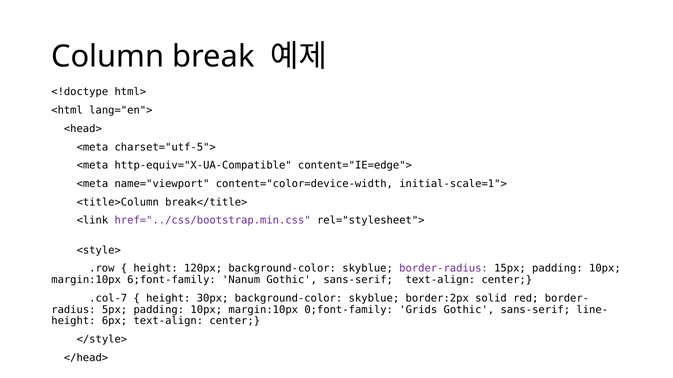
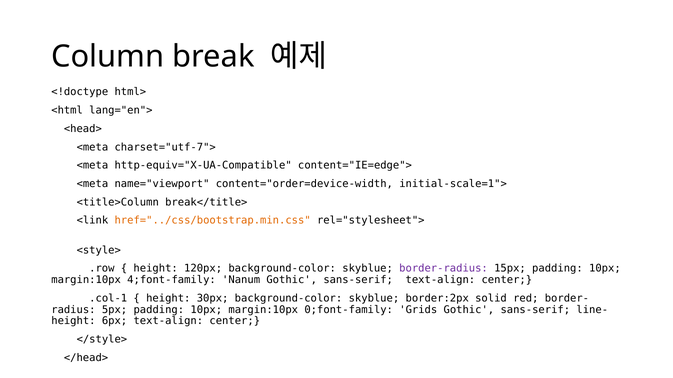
charset="utf-5">: charset="utf-5"> -> charset="utf-7">
content="color=device-width: content="color=device-width -> content="order=device-width
href="../css/bootstrap.min.css colour: purple -> orange
6;font-family: 6;font-family -> 4;font-family
.col-7: .col-7 -> .col-1
